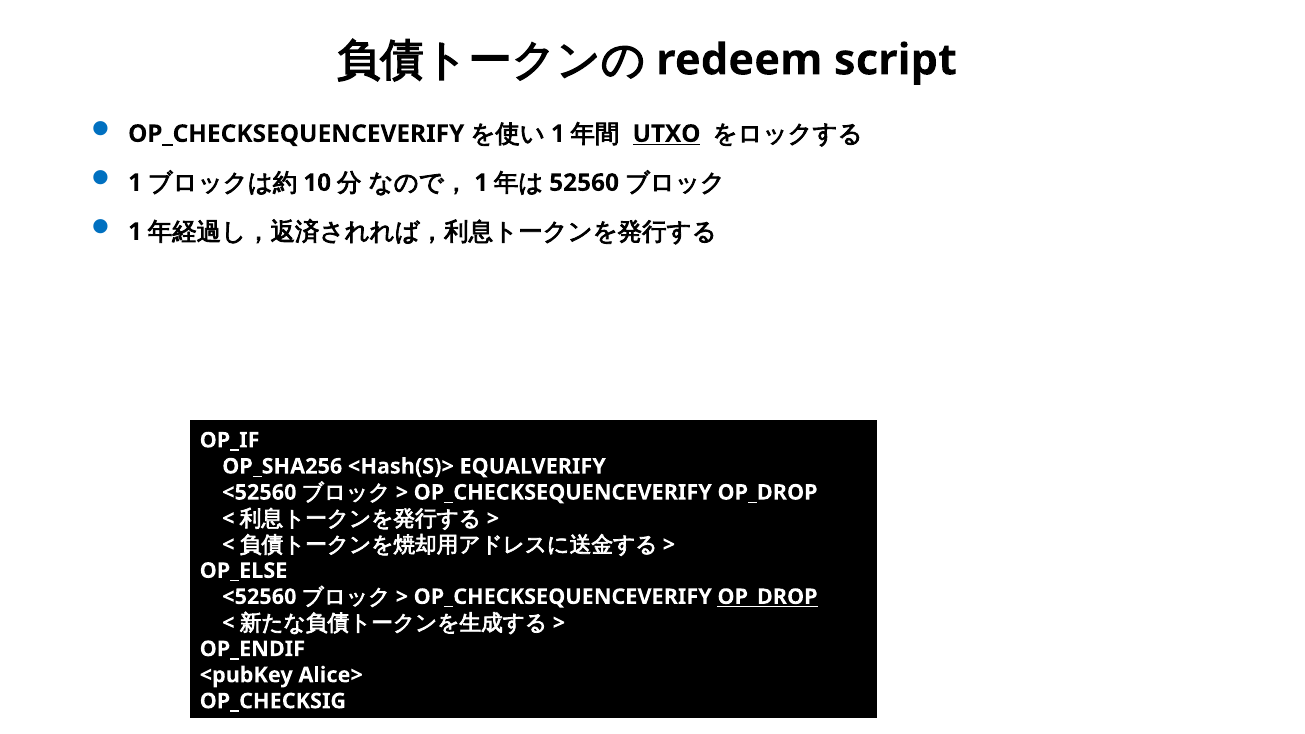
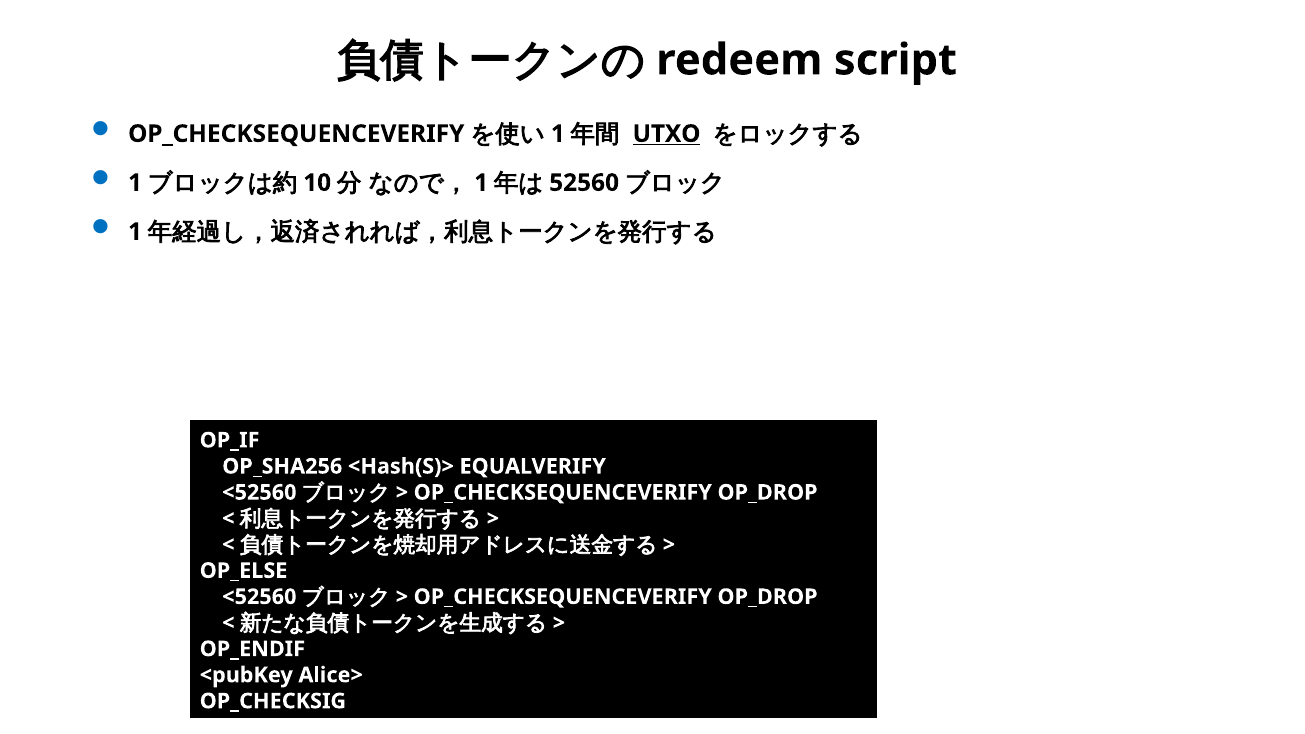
OP_DROP at (768, 597) underline: present -> none
